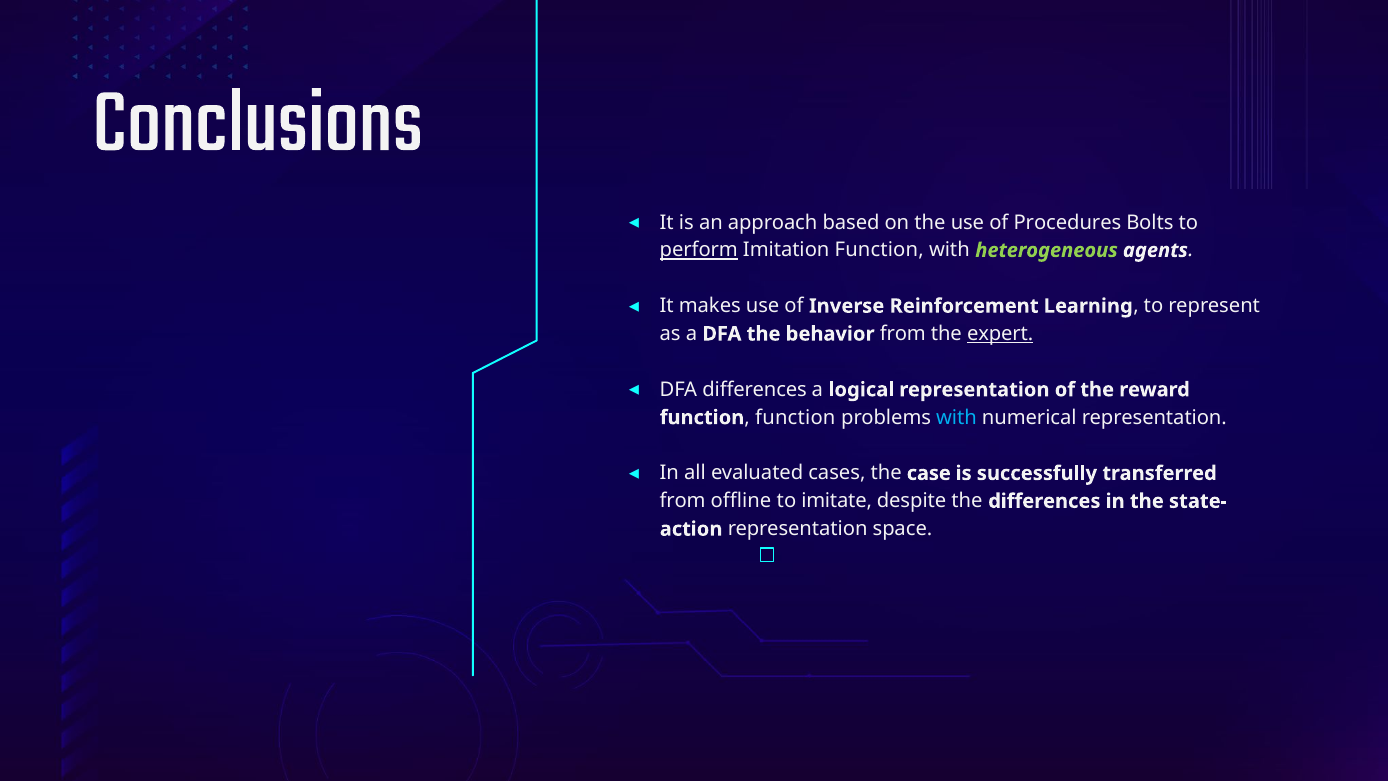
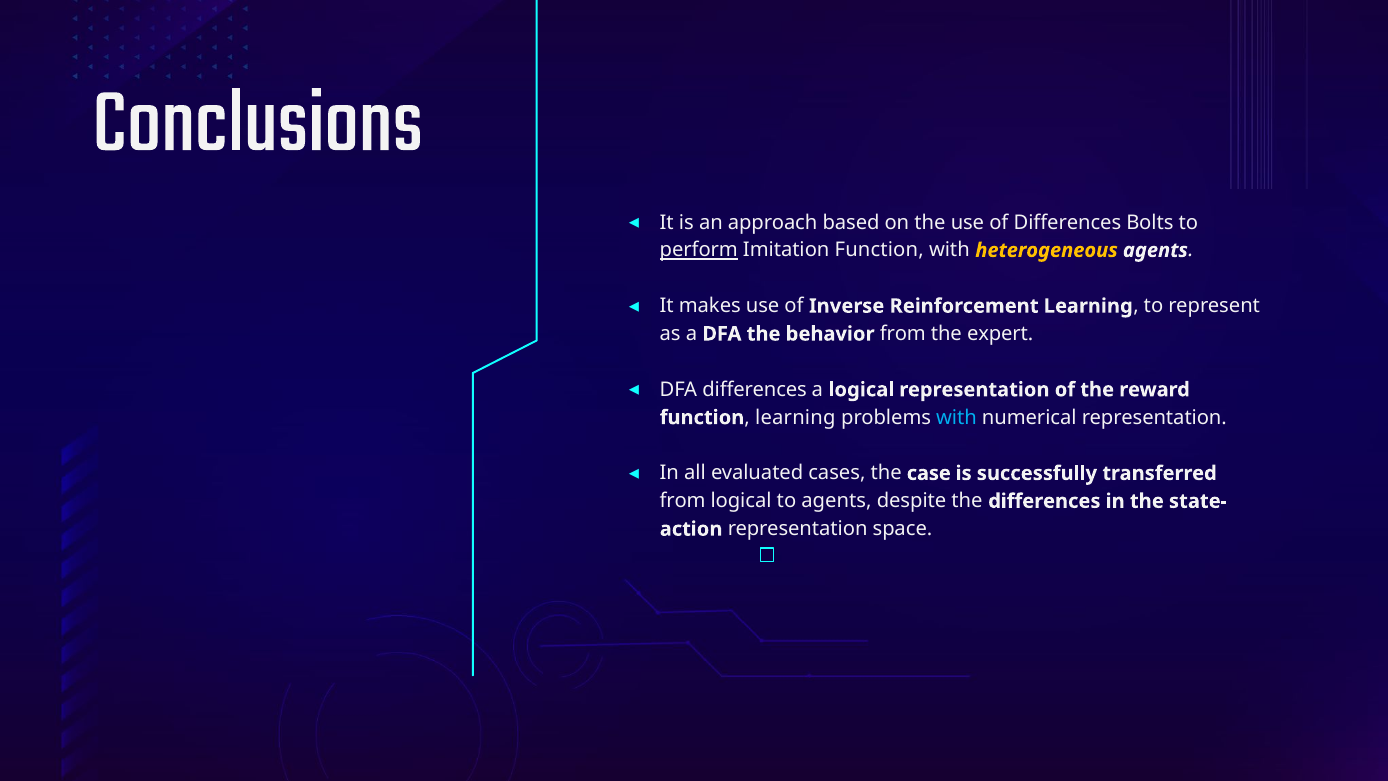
of Procedures: Procedures -> Differences
heterogeneous colour: light green -> yellow
expert underline: present -> none
function function: function -> learning
from offline: offline -> logical
to imitate: imitate -> agents
